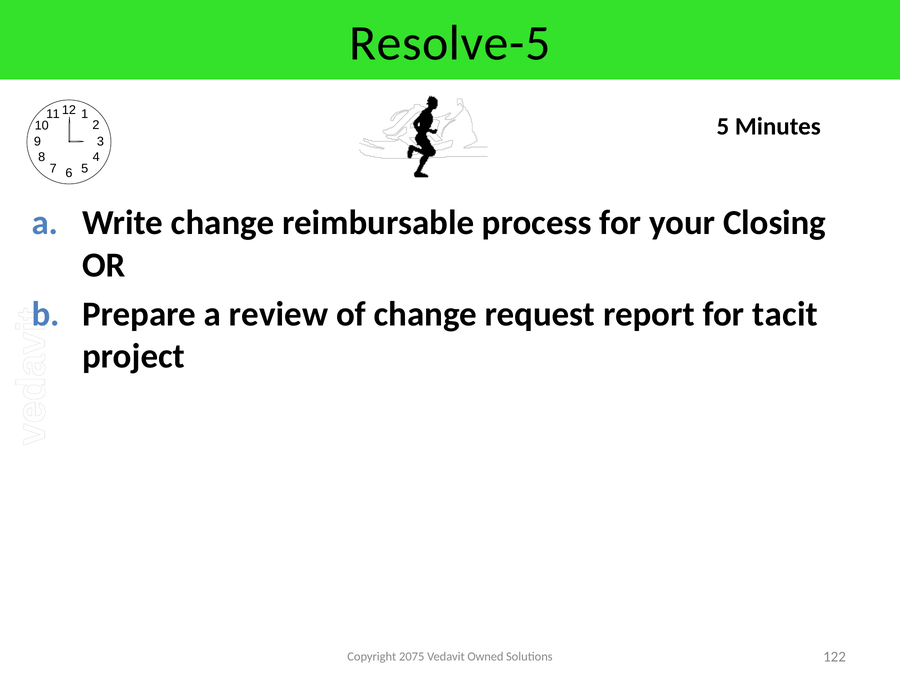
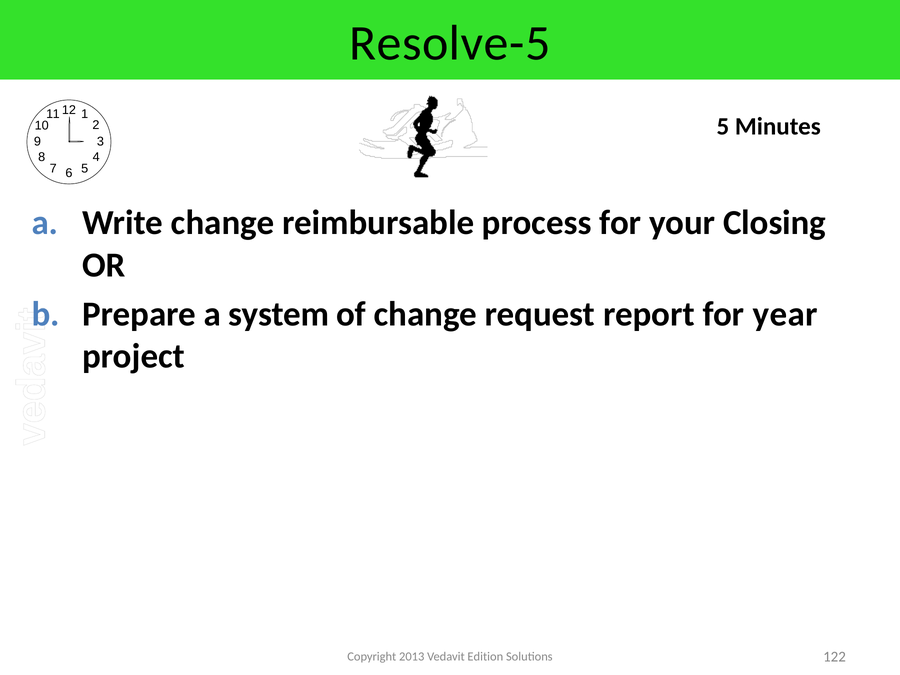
review: review -> system
tacit: tacit -> year
2075: 2075 -> 2013
Owned: Owned -> Edition
